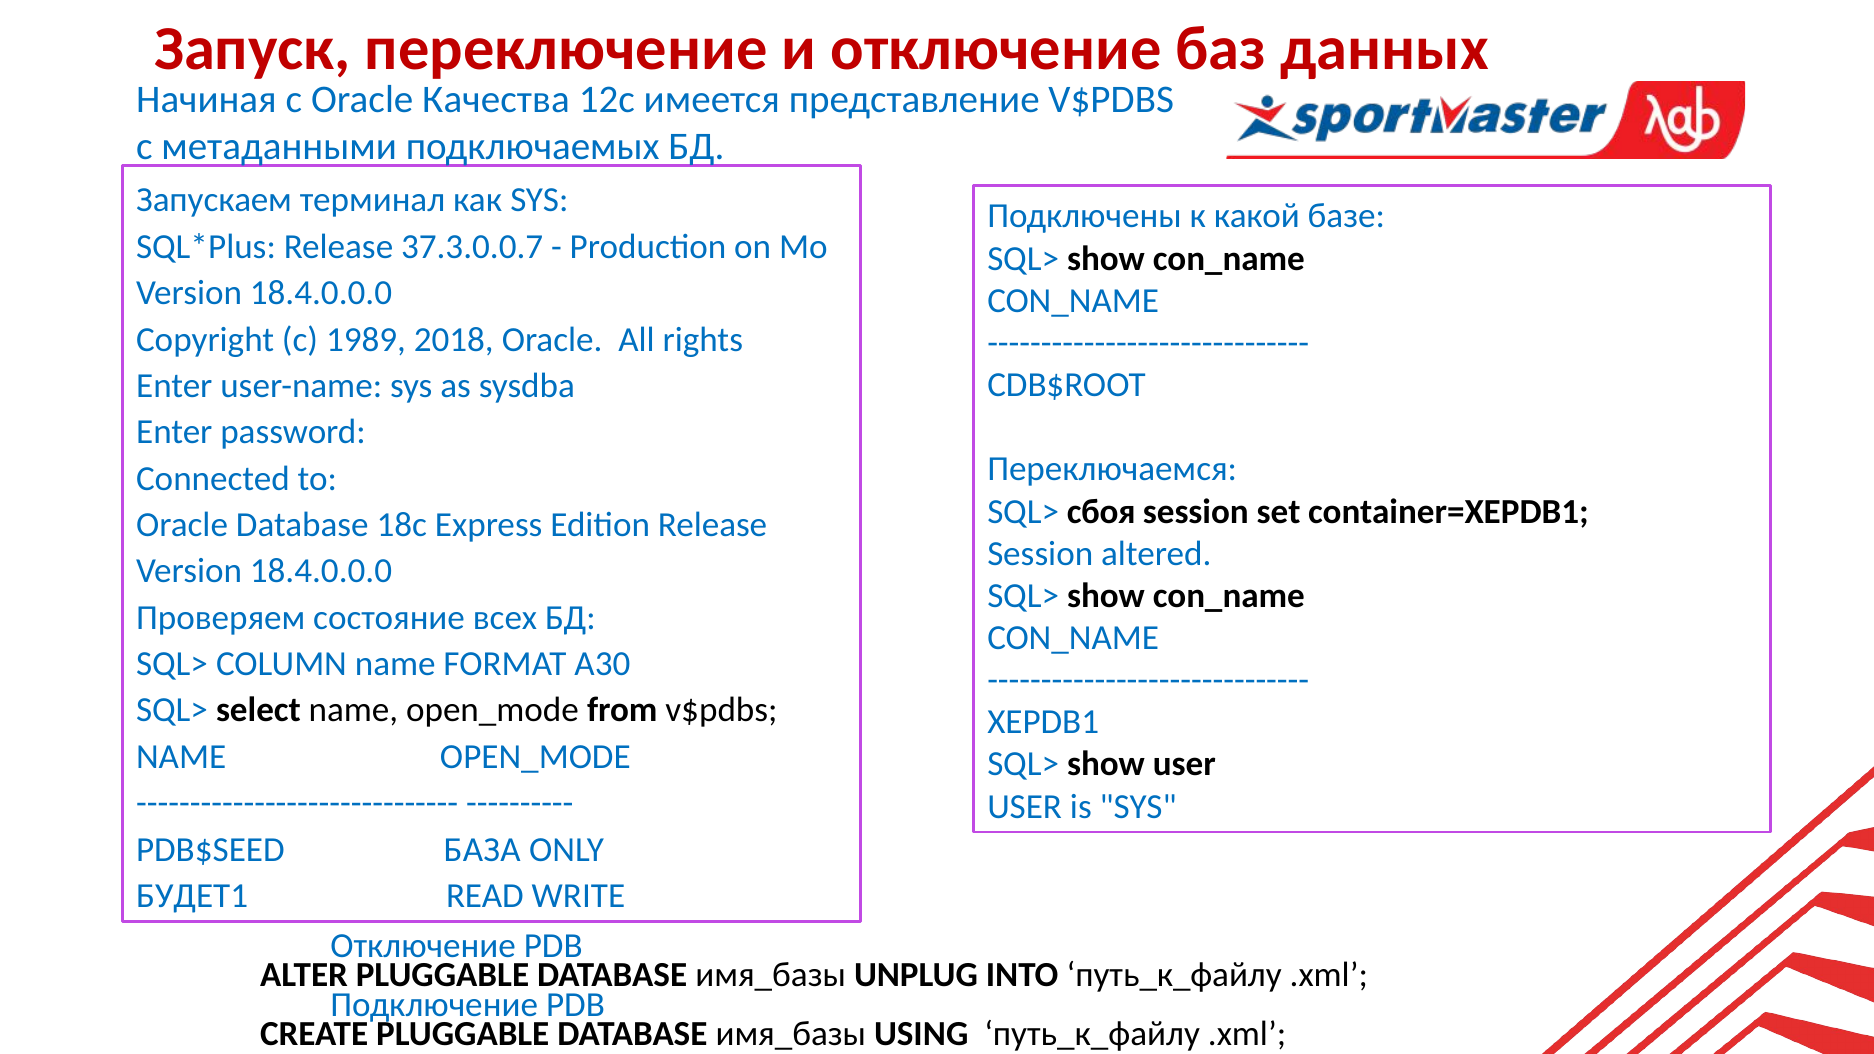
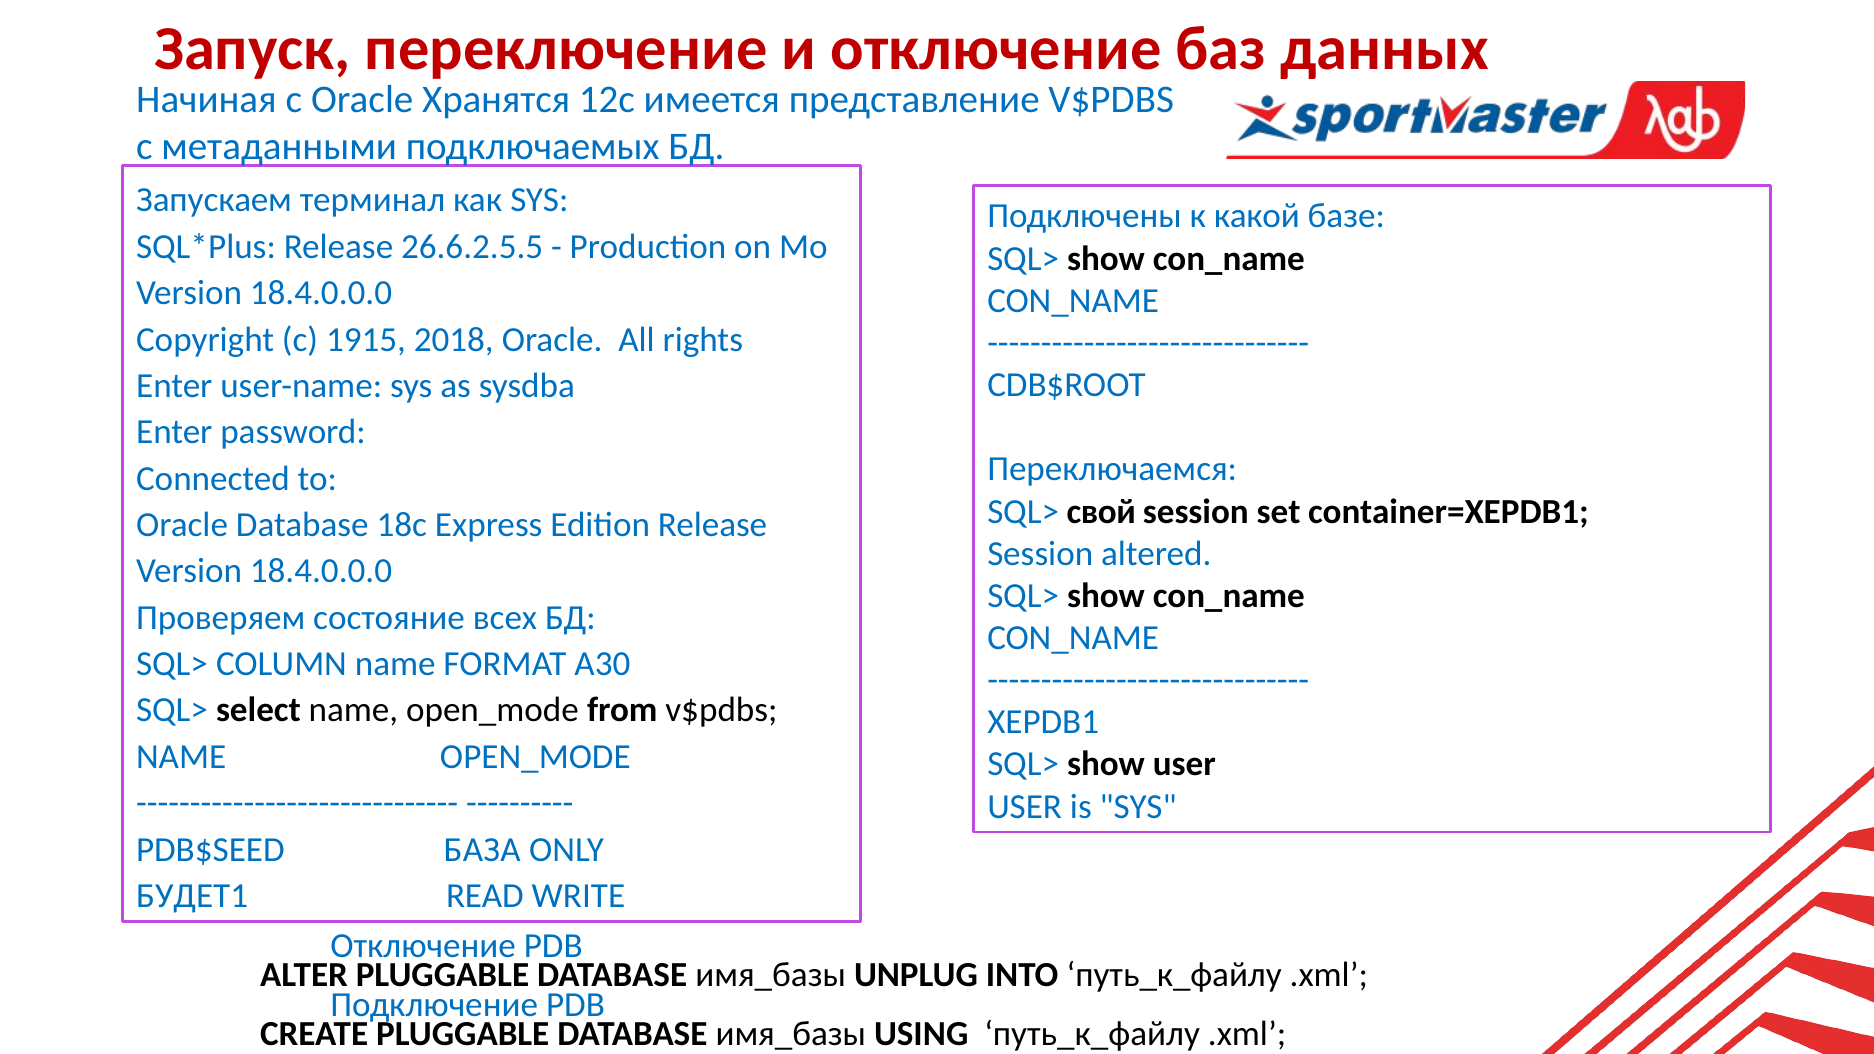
Качества: Качества -> Хранятся
37.3.0.0.7: 37.3.0.0.7 -> 26.6.2.5.5
1989: 1989 -> 1915
сбоя: сбоя -> свой
